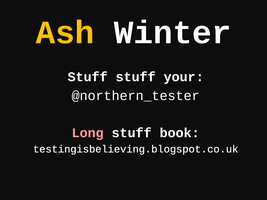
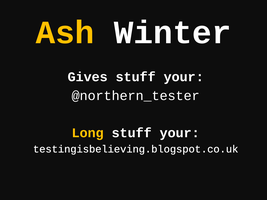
Stuff at (88, 77): Stuff -> Gives
Long colour: pink -> yellow
book at (180, 133): book -> your
